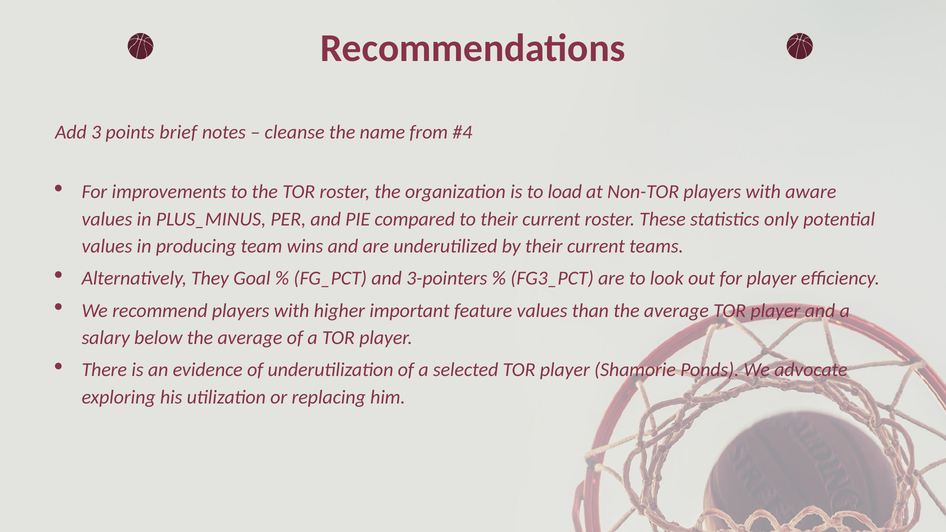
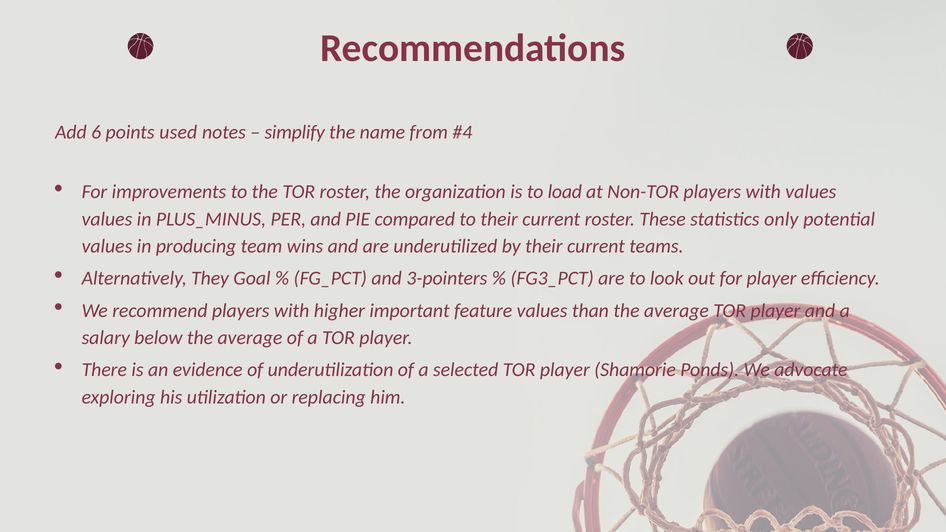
3: 3 -> 6
brief: brief -> used
cleanse: cleanse -> simplify
with aware: aware -> values
